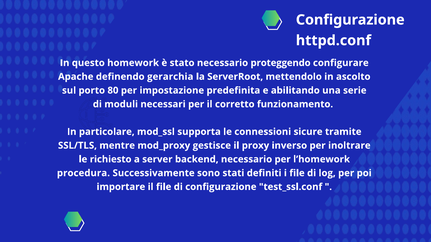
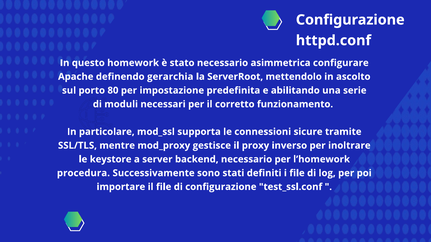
proteggendo: proteggendo -> asimmetrica
richiesto: richiesto -> keystore
